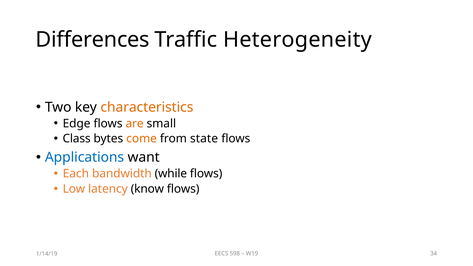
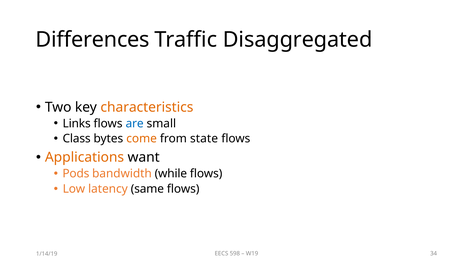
Heterogeneity: Heterogeneity -> Disaggregated
Edge: Edge -> Links
are colour: orange -> blue
Applications colour: blue -> orange
Each: Each -> Pods
know: know -> same
